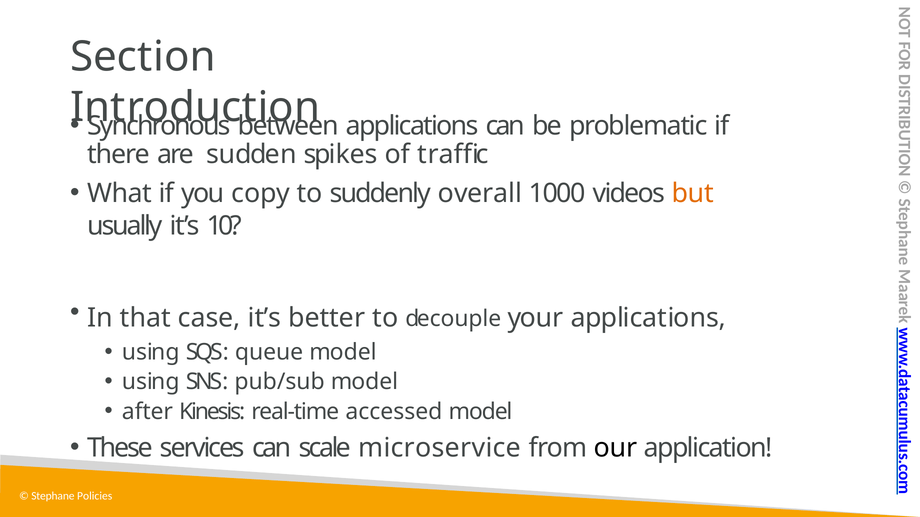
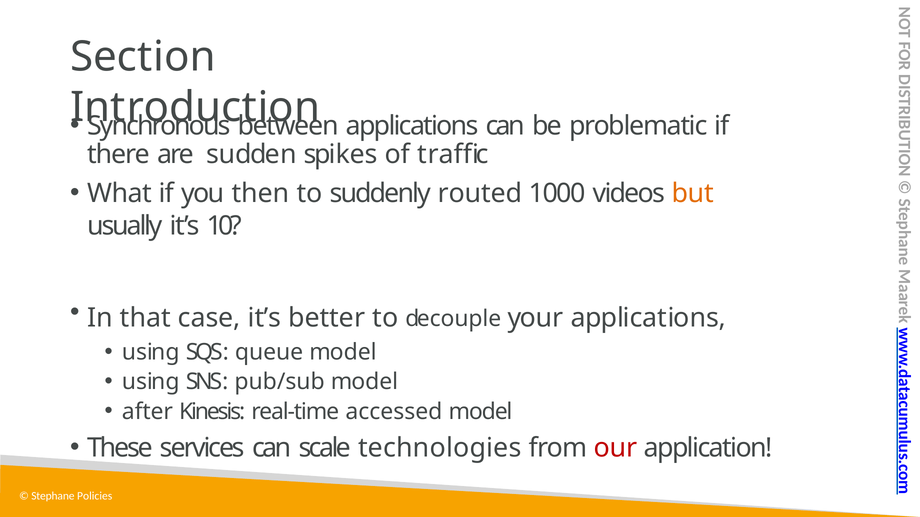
copy: copy -> then
overall: overall -> routed
microservice: microservice -> technologies
our colour: black -> red
